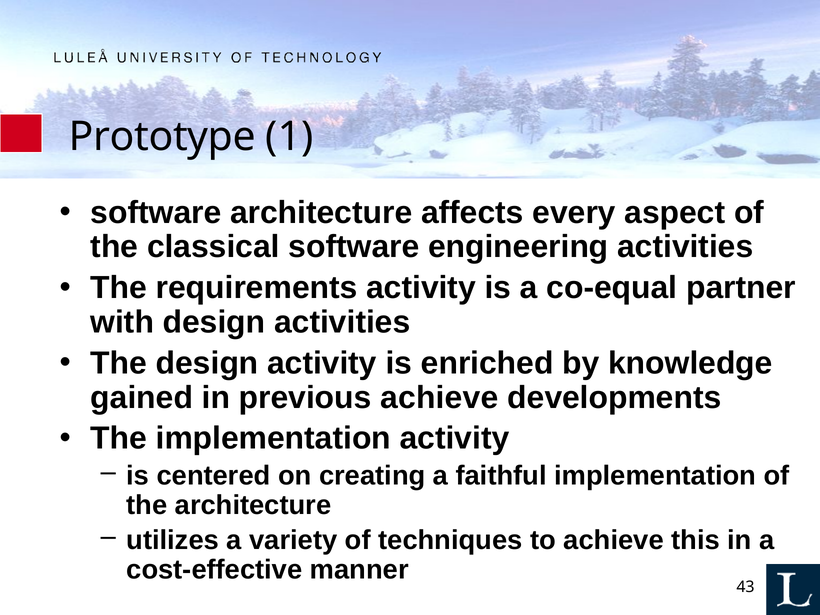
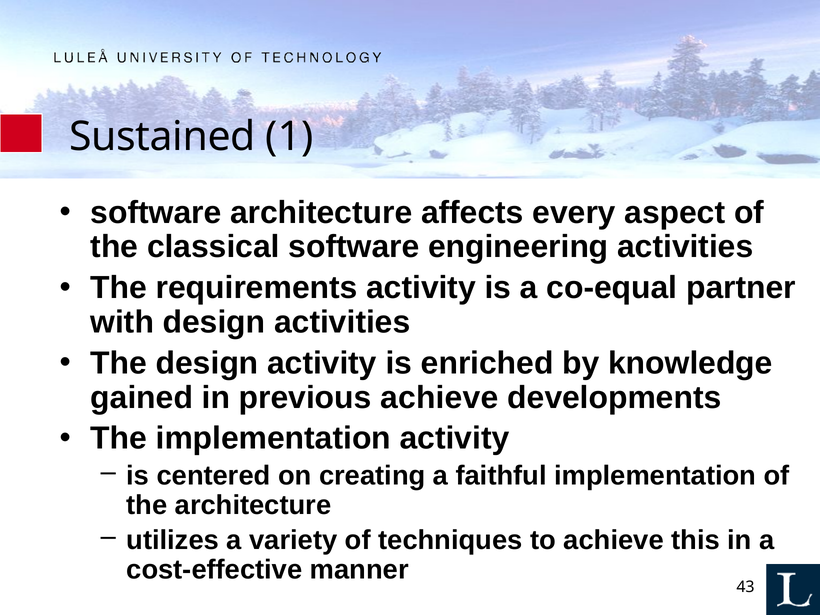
Prototype: Prototype -> Sustained
